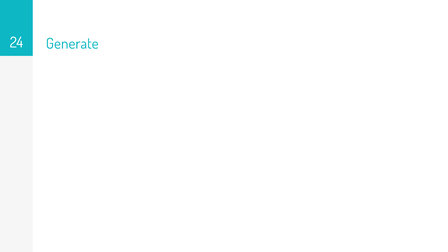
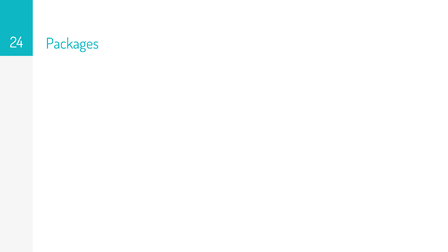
Generate: Generate -> Packages
